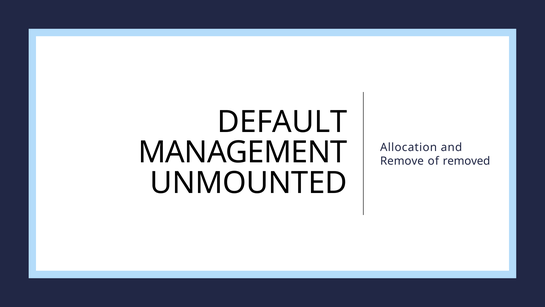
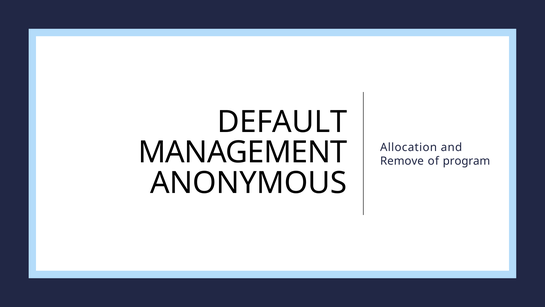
removed: removed -> program
UNMOUNTED: UNMOUNTED -> ANONYMOUS
